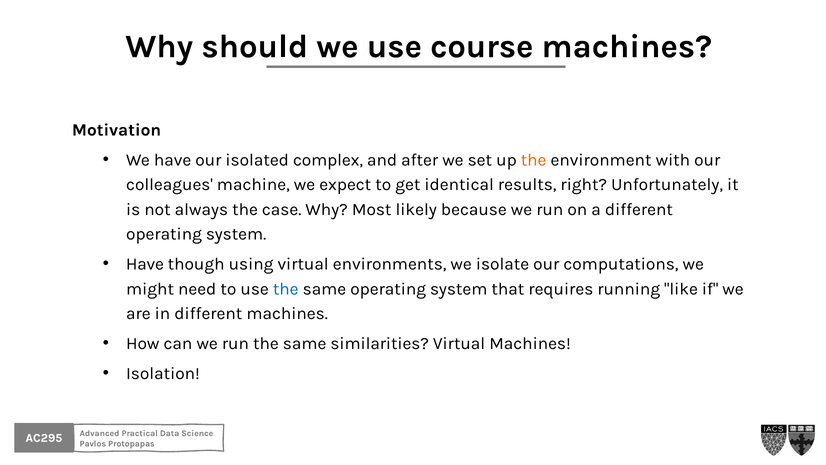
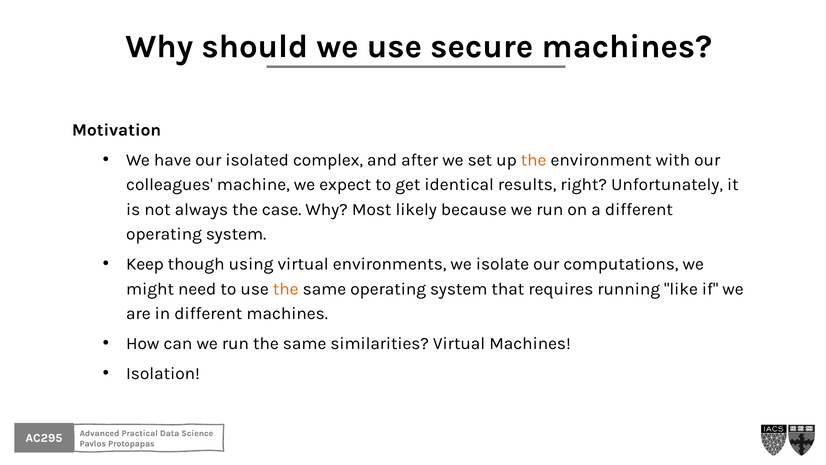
course: course -> secure
Have at (145, 264): Have -> Keep
the at (286, 289) colour: blue -> orange
